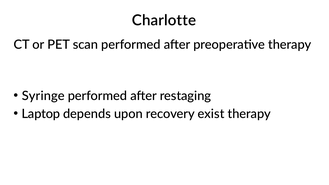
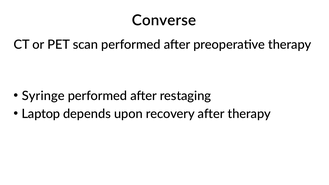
Charlotte: Charlotte -> Converse
recovery exist: exist -> after
